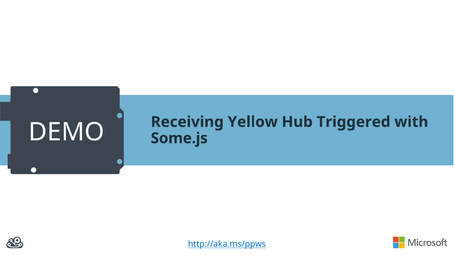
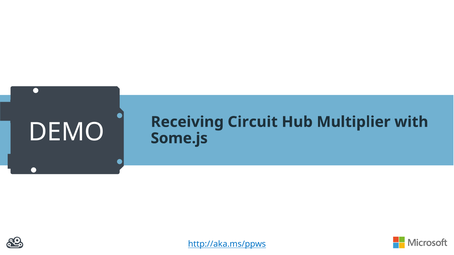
Yellow: Yellow -> Circuit
Triggered: Triggered -> Multiplier
